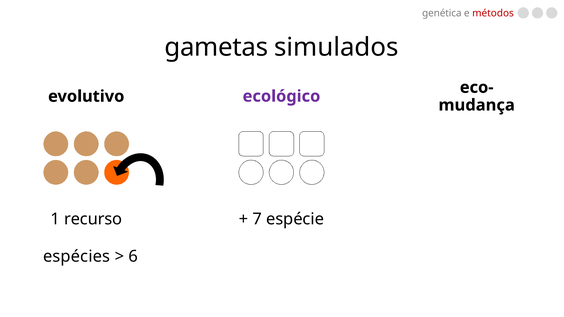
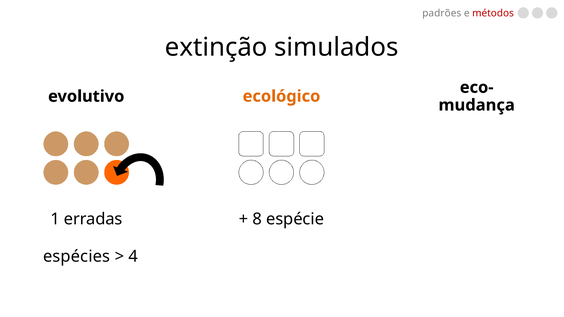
genética: genética -> padrões
gametas: gametas -> extinção
ecológico colour: purple -> orange
recurso: recurso -> erradas
7: 7 -> 8
6: 6 -> 4
